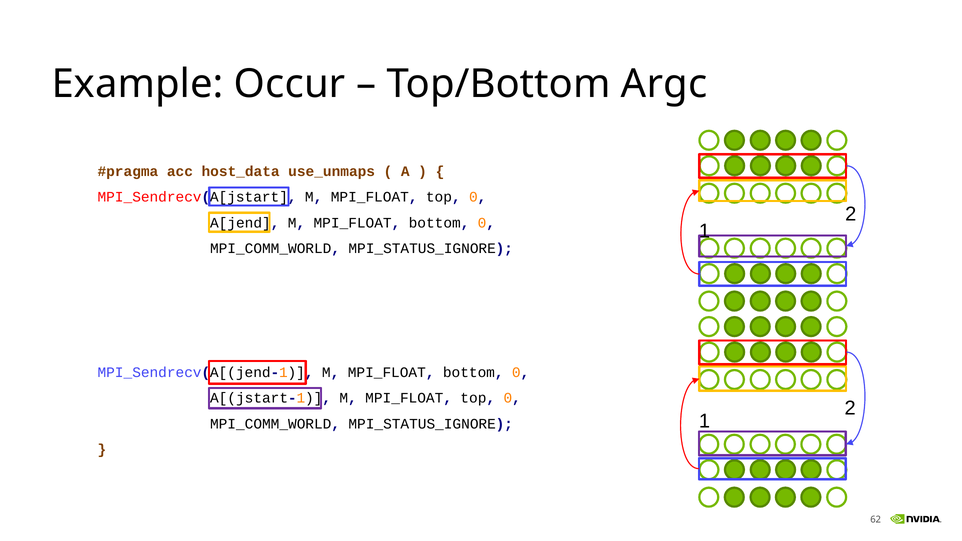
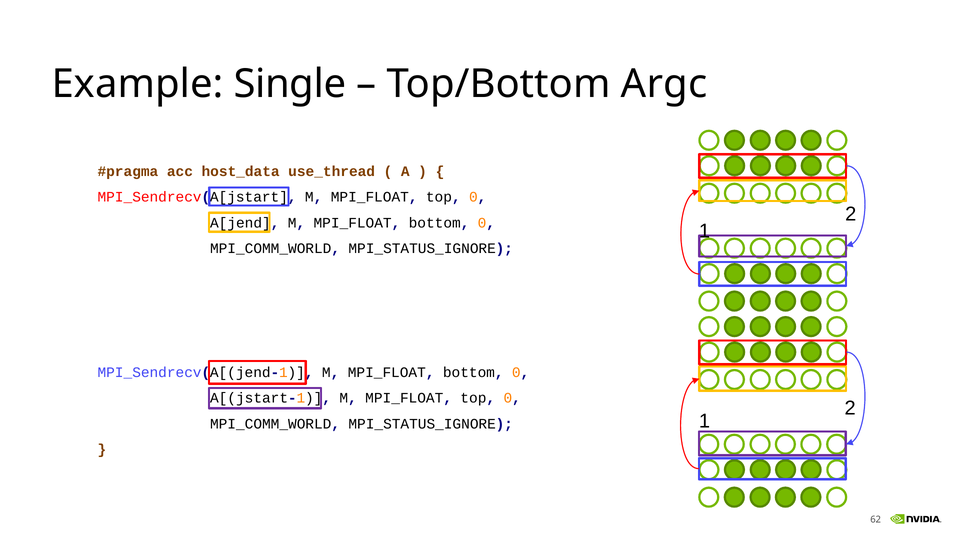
Occur: Occur -> Single
use_unmaps: use_unmaps -> use_thread
